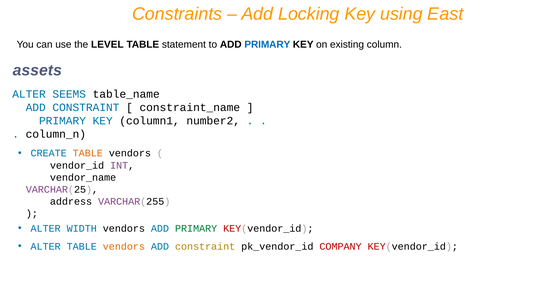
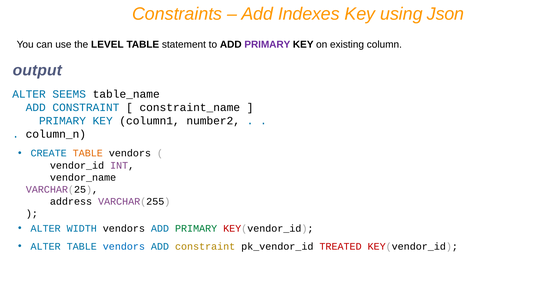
Locking: Locking -> Indexes
East: East -> Json
PRIMARY at (267, 45) colour: blue -> purple
assets: assets -> output
vendors at (124, 246) colour: orange -> blue
COMPANY: COMPANY -> TREATED
